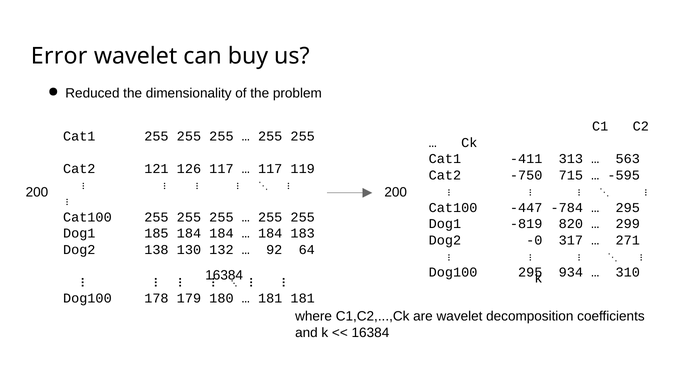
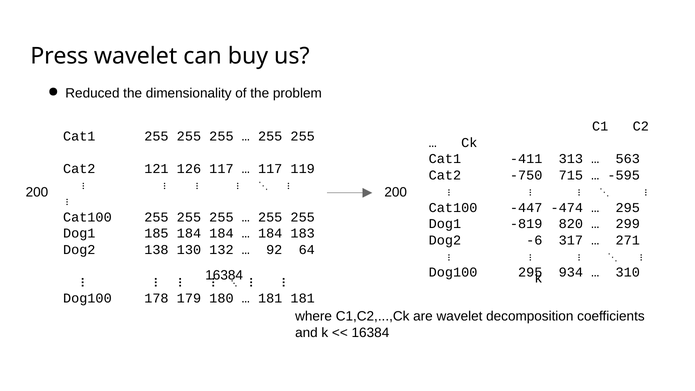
Error: Error -> Press
-784: -784 -> -474
-0: -0 -> -6
